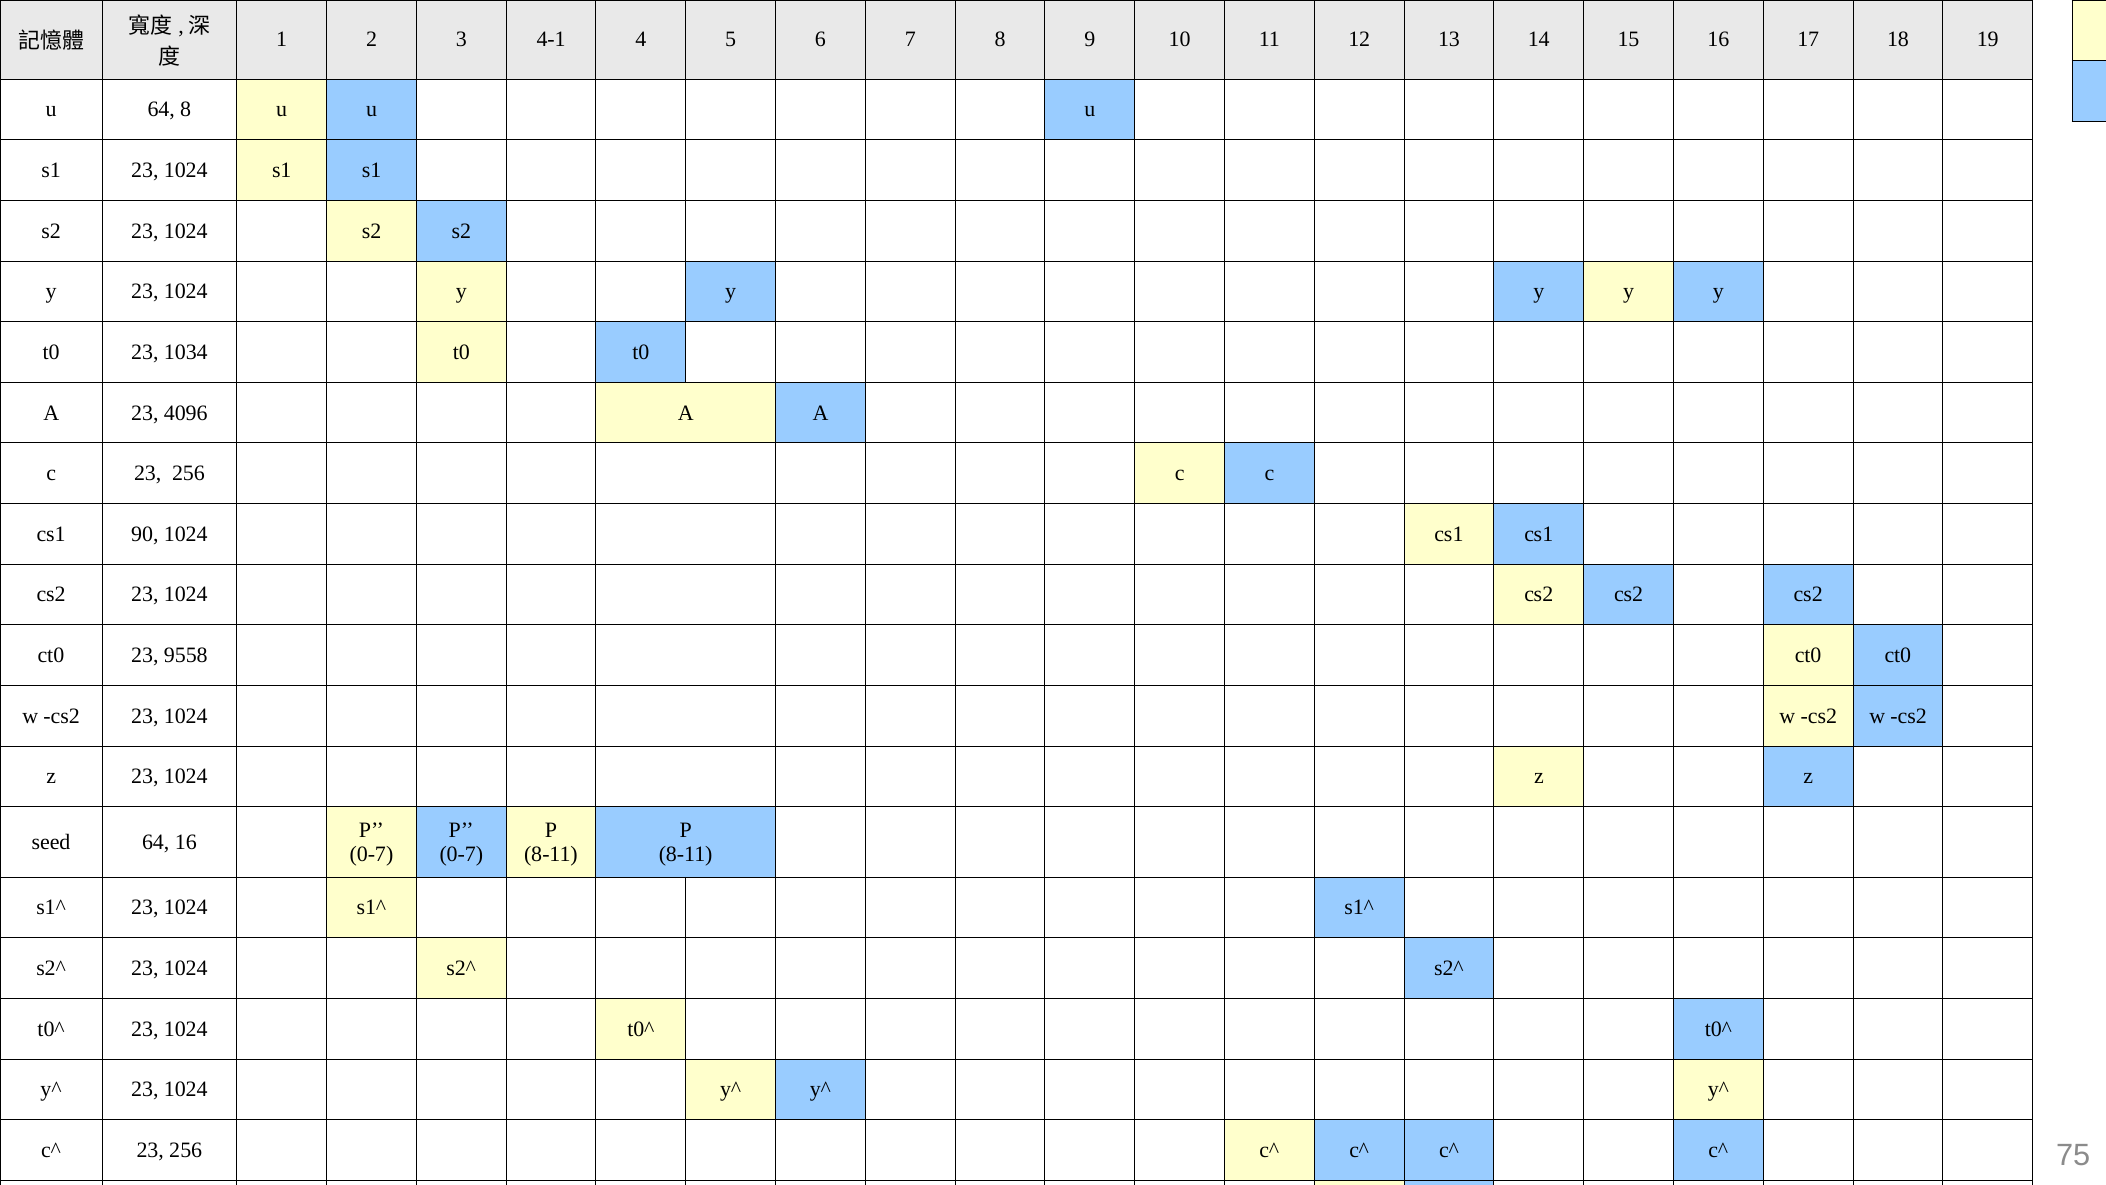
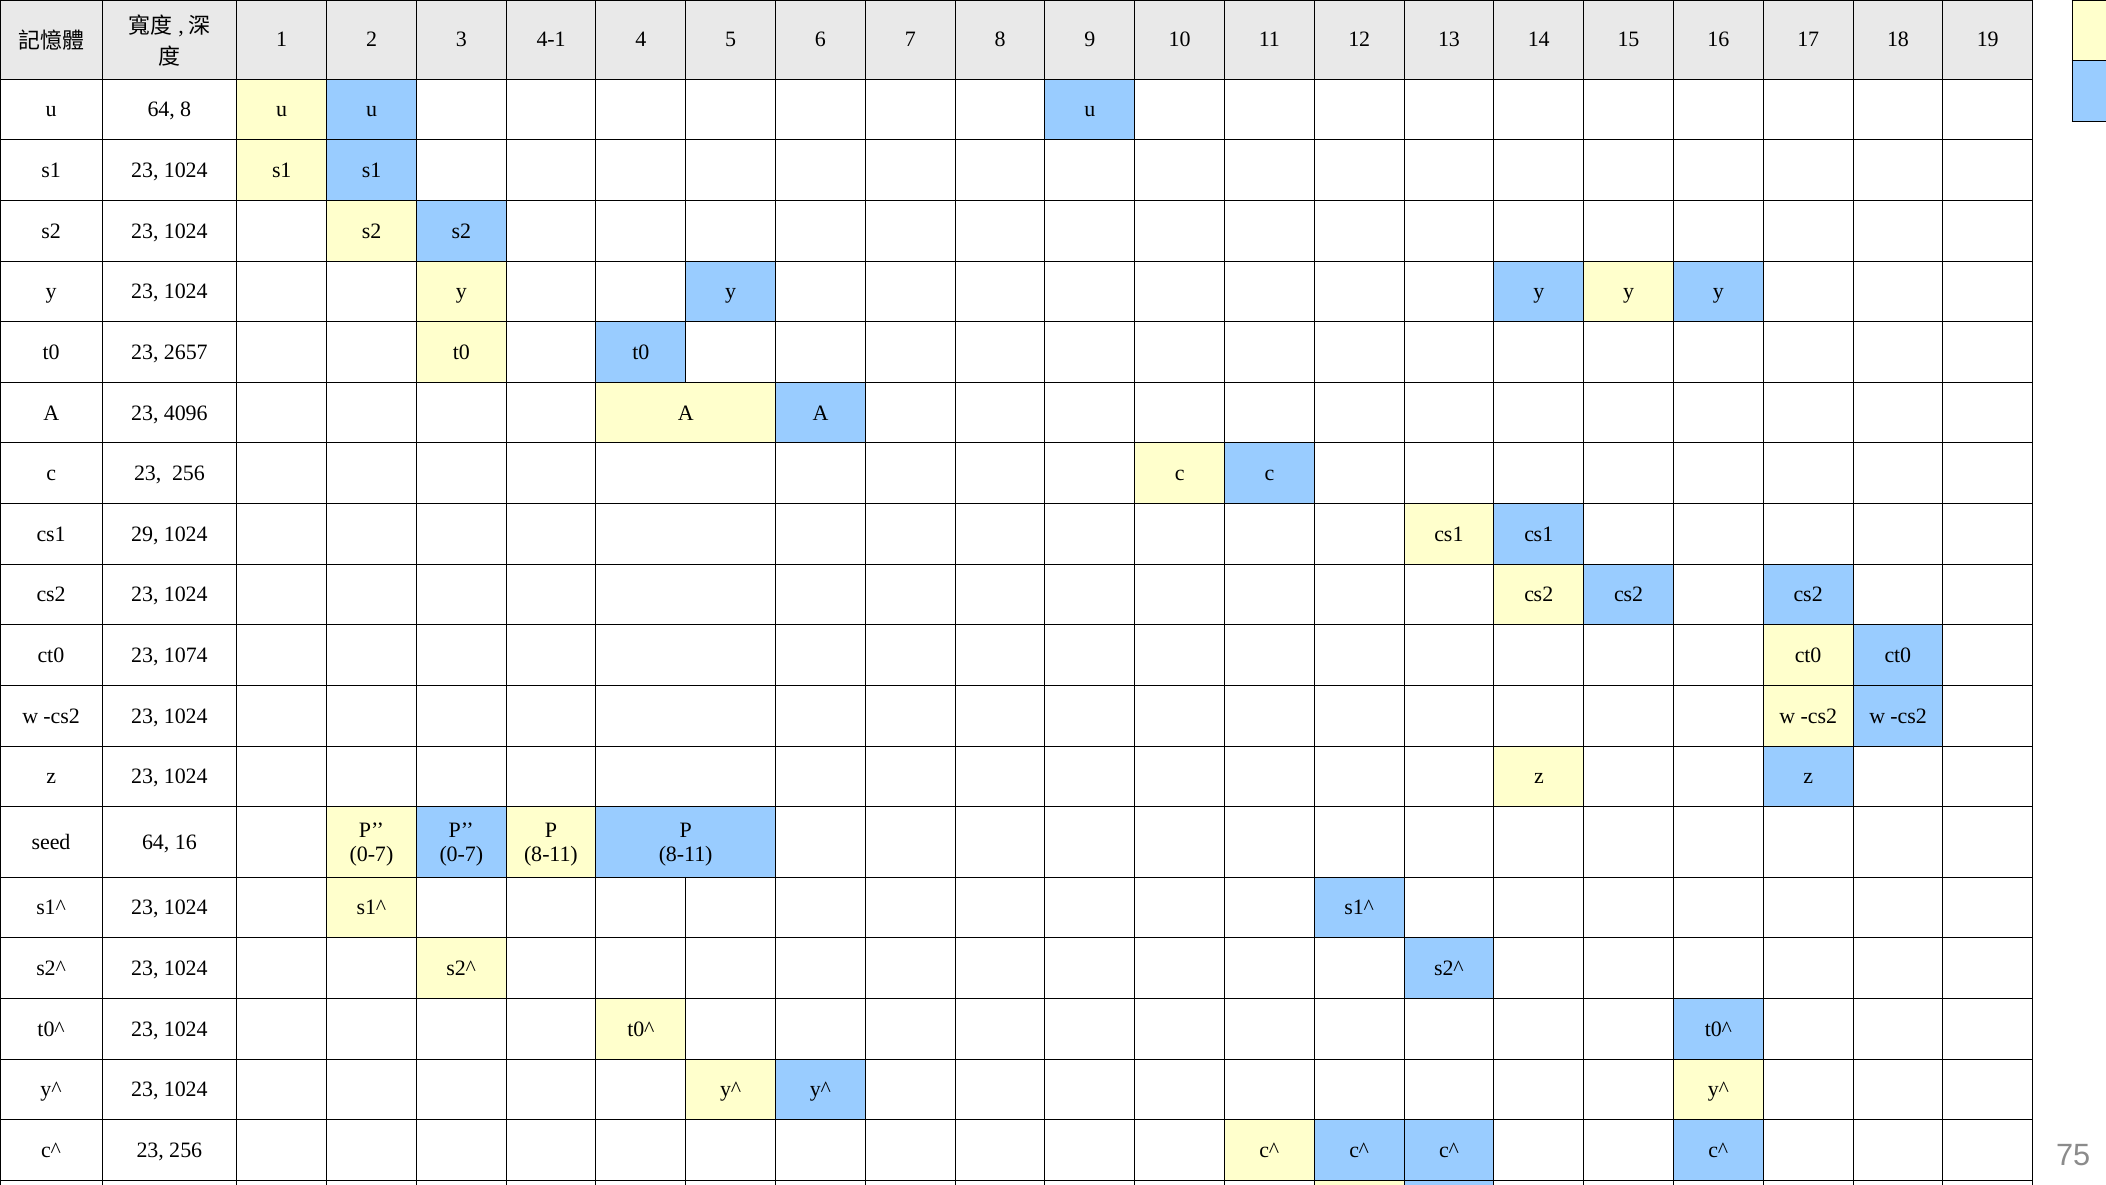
1034: 1034 -> 2657
90: 90 -> 29
9558: 9558 -> 1074
